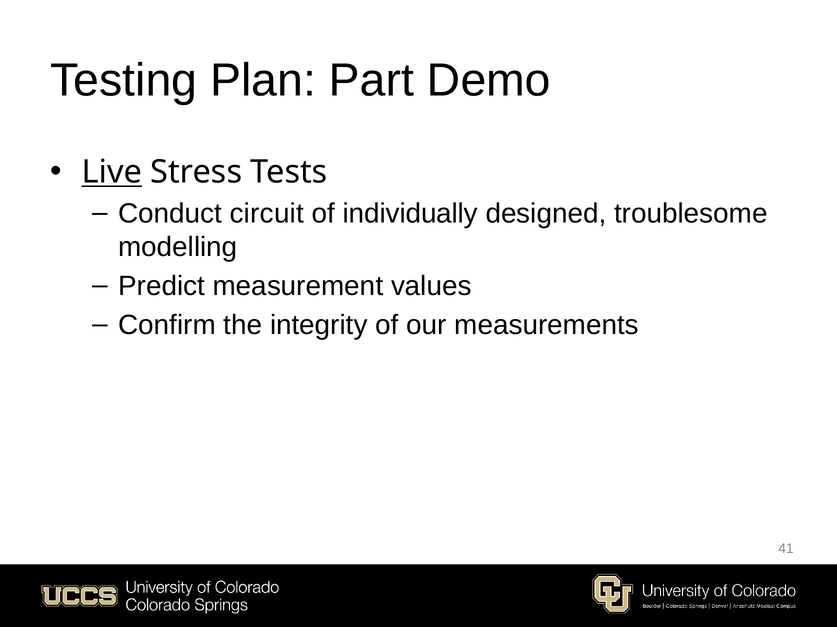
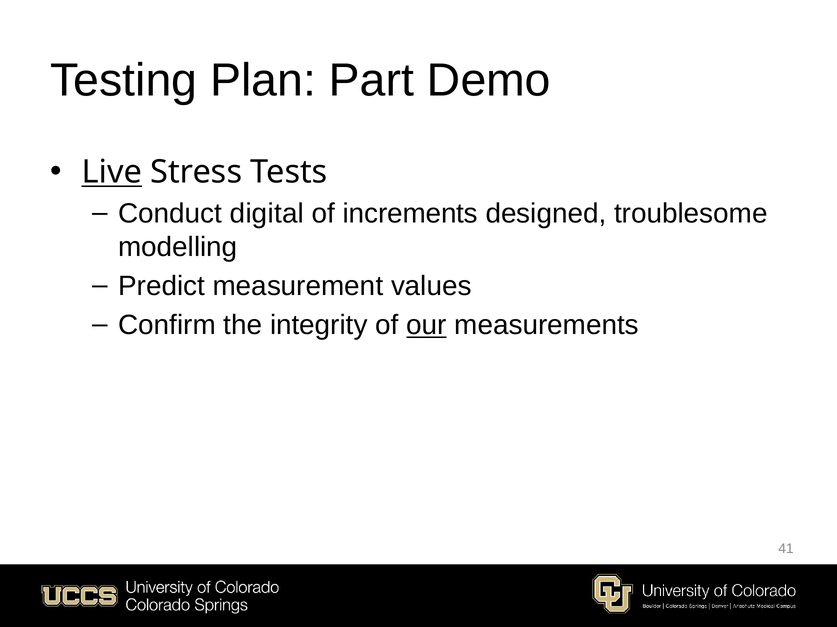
circuit: circuit -> digital
individually: individually -> increments
our underline: none -> present
